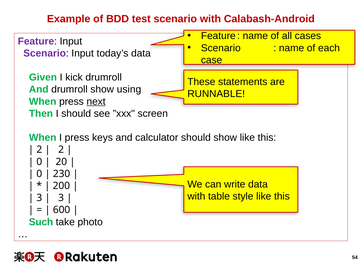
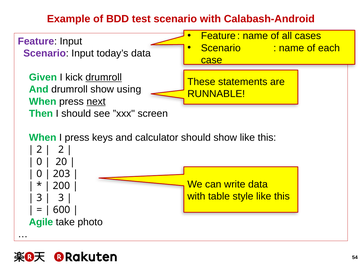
drumroll at (104, 78) underline: none -> present
230: 230 -> 203
Such: Such -> Agile
